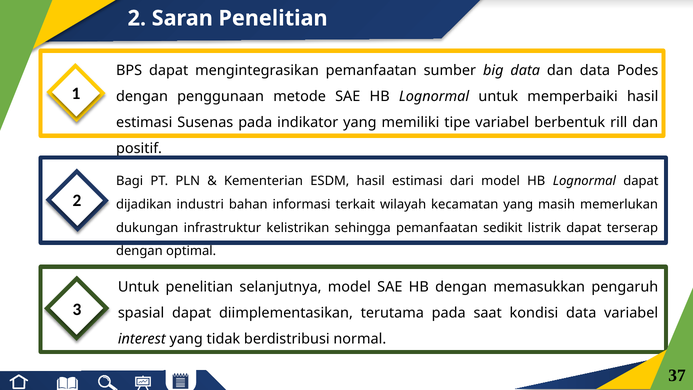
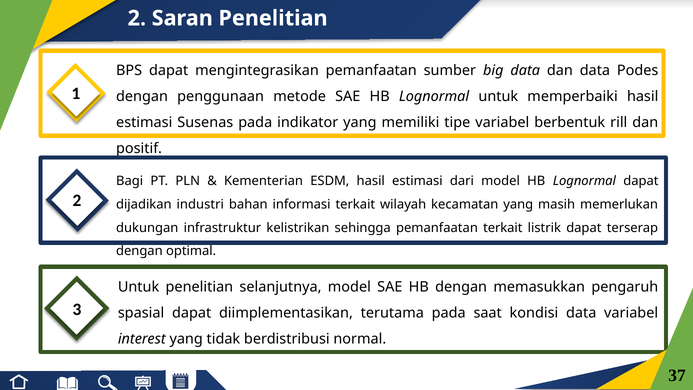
pemanfaatan sedikit: sedikit -> terkait
